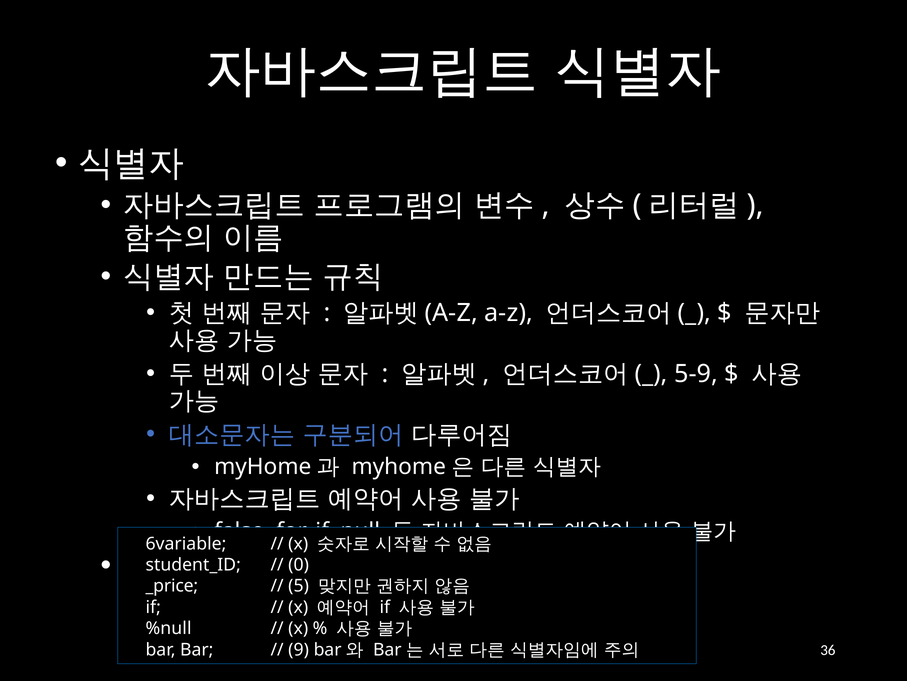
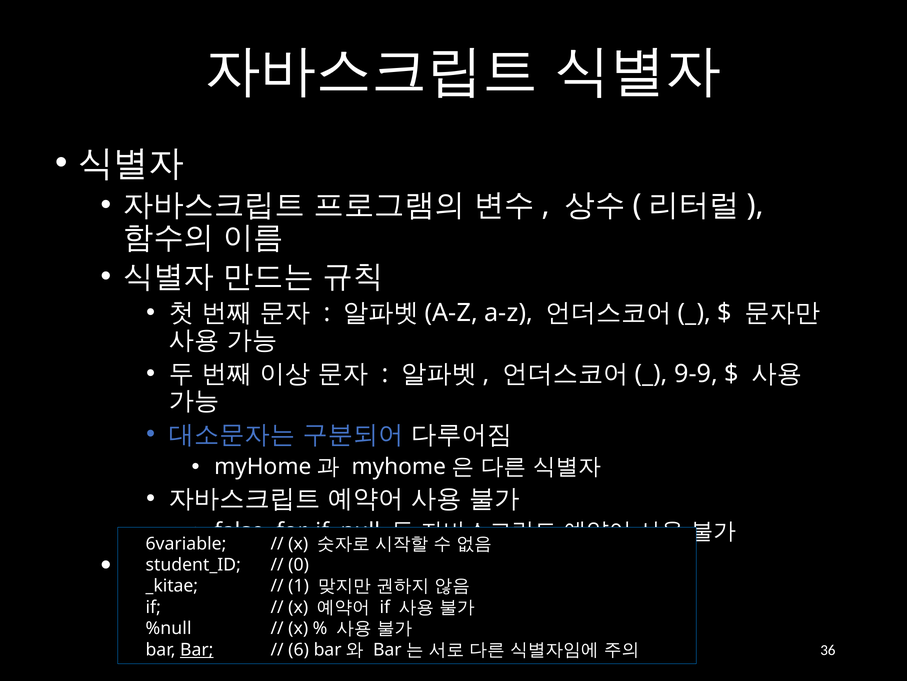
5-9: 5-9 -> 9-9
_price: _price -> _kitae
5: 5 -> 1
Bar at (197, 649) underline: none -> present
9: 9 -> 6
